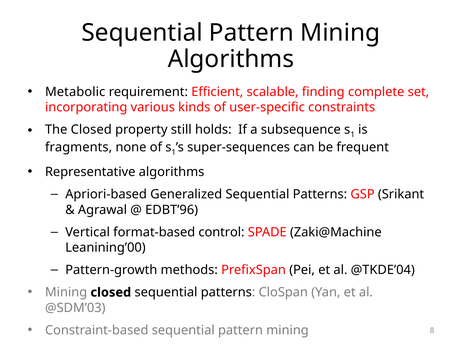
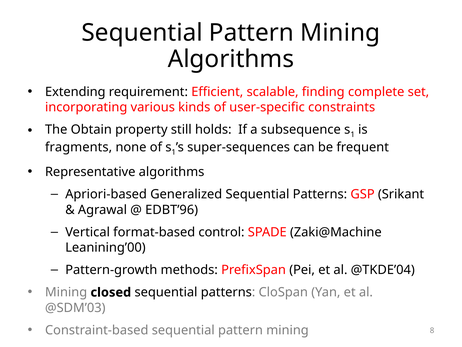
Metabolic: Metabolic -> Extending
The Closed: Closed -> Obtain
